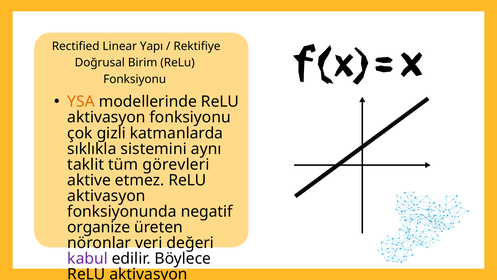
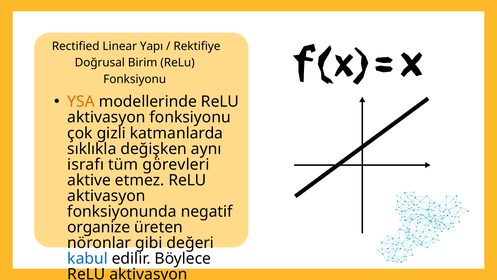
sistemini: sistemini -> değişken
taklit: taklit -> israfı
veri: veri -> gibi
kabul colour: purple -> blue
